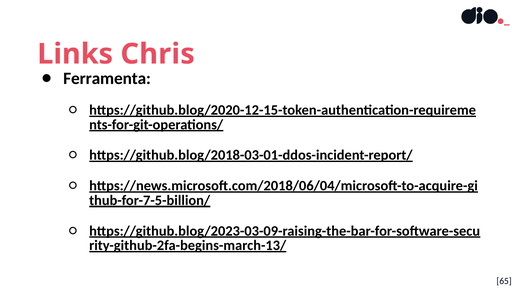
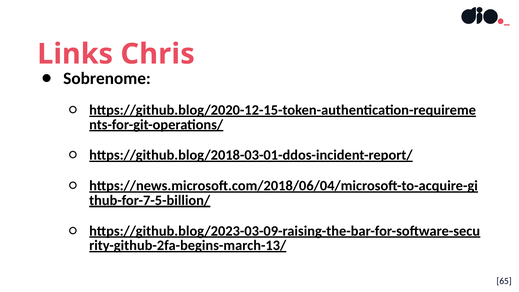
Ferramenta: Ferramenta -> Sobrenome
